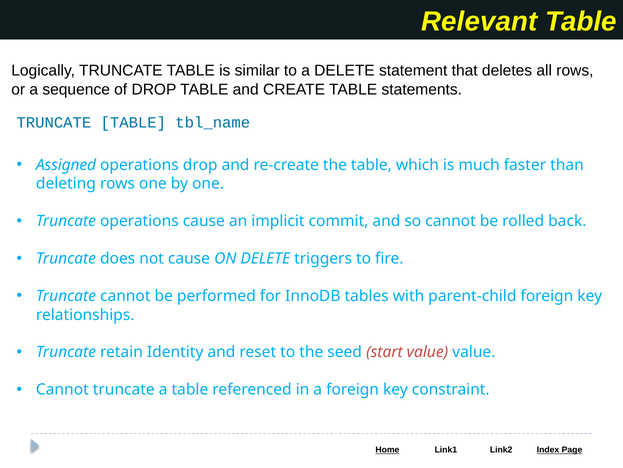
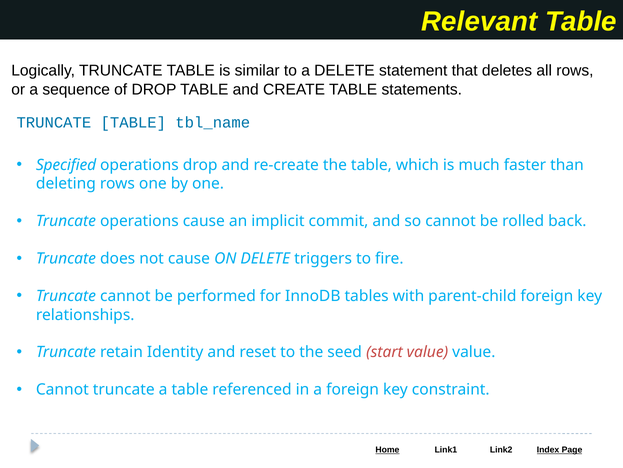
Assigned: Assigned -> Specified
